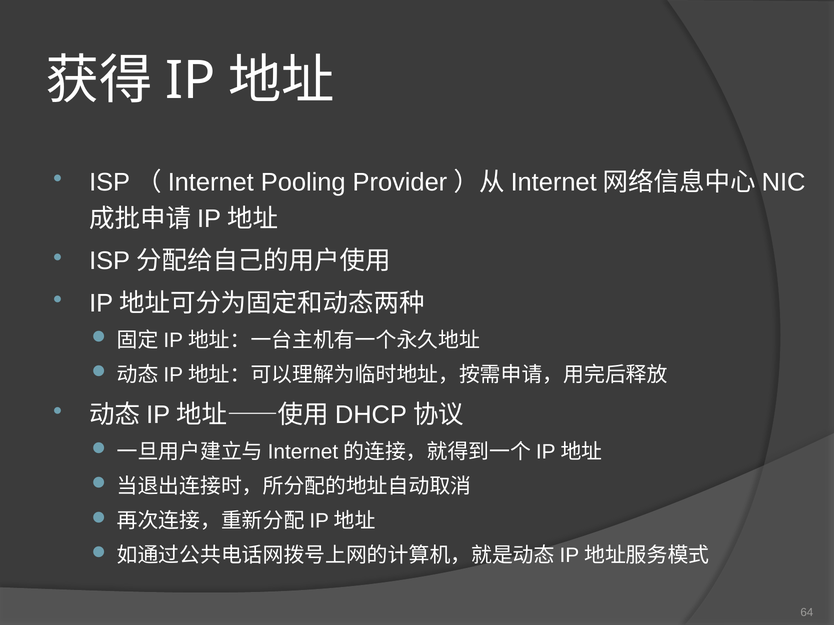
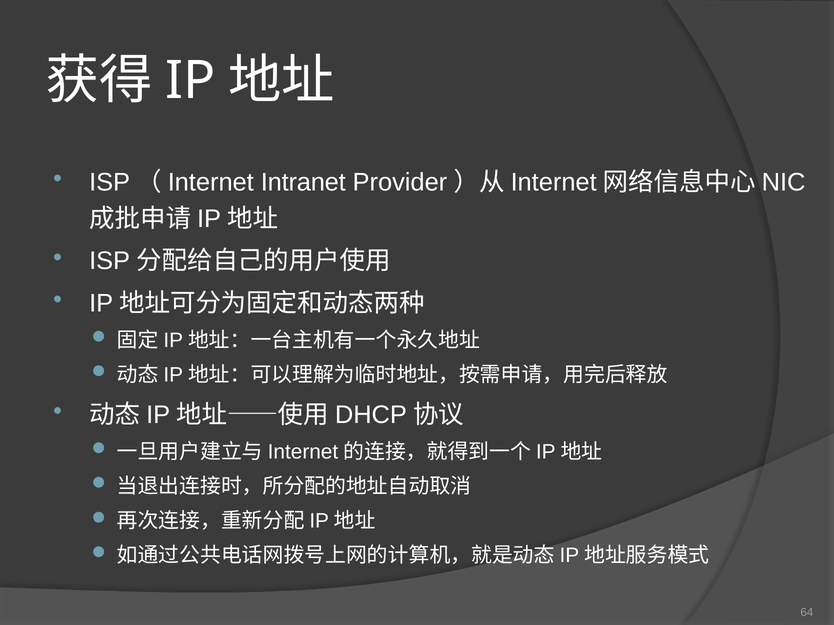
Pooling: Pooling -> Intranet
